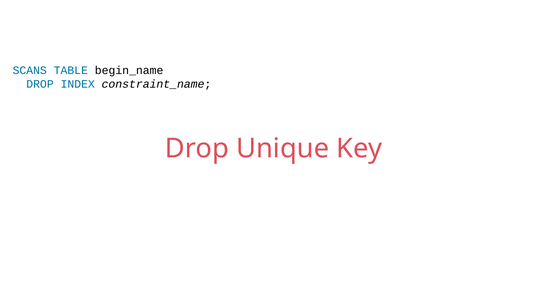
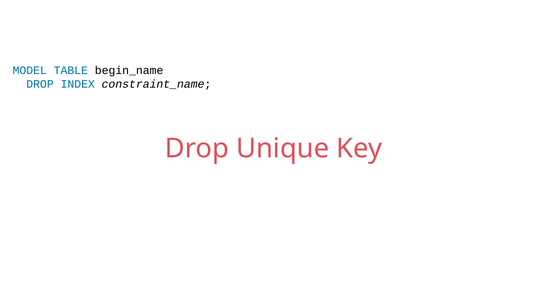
SCANS: SCANS -> MODEL
